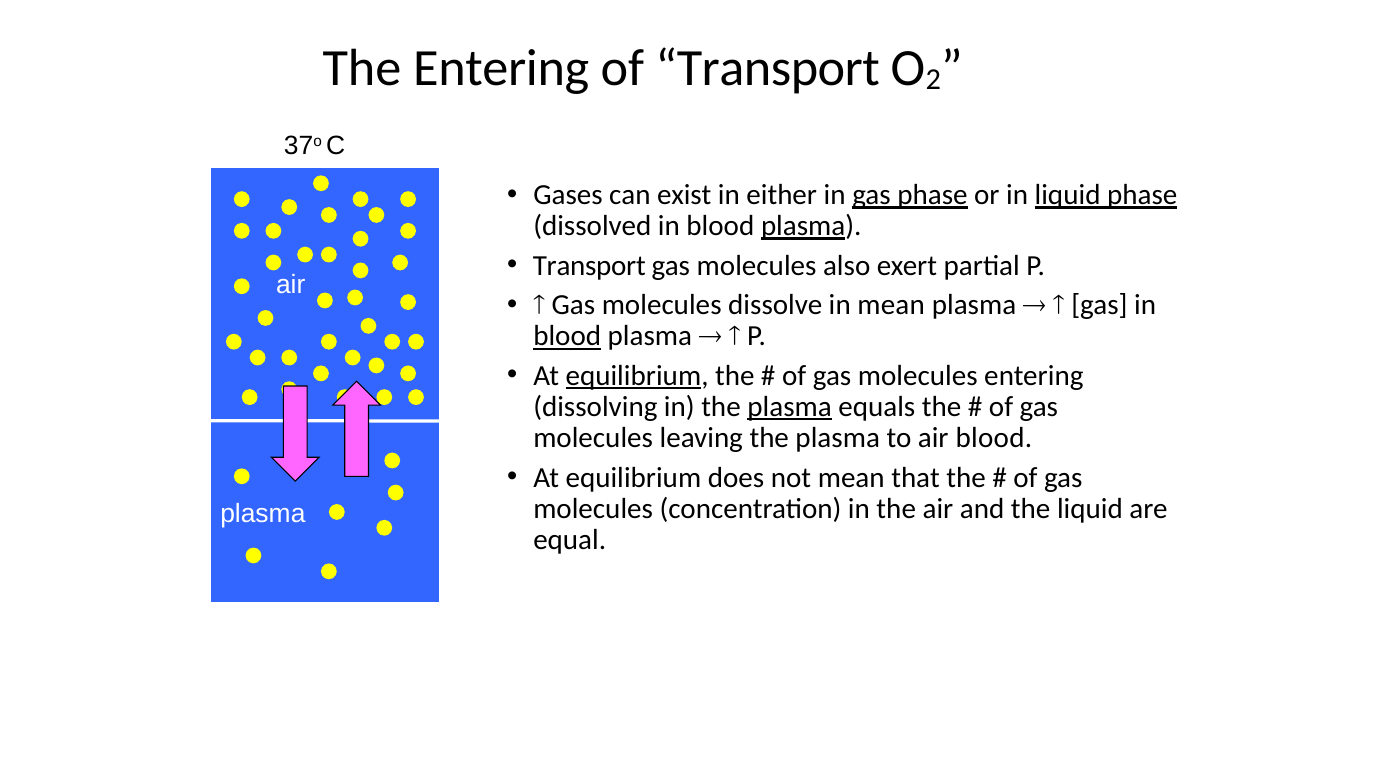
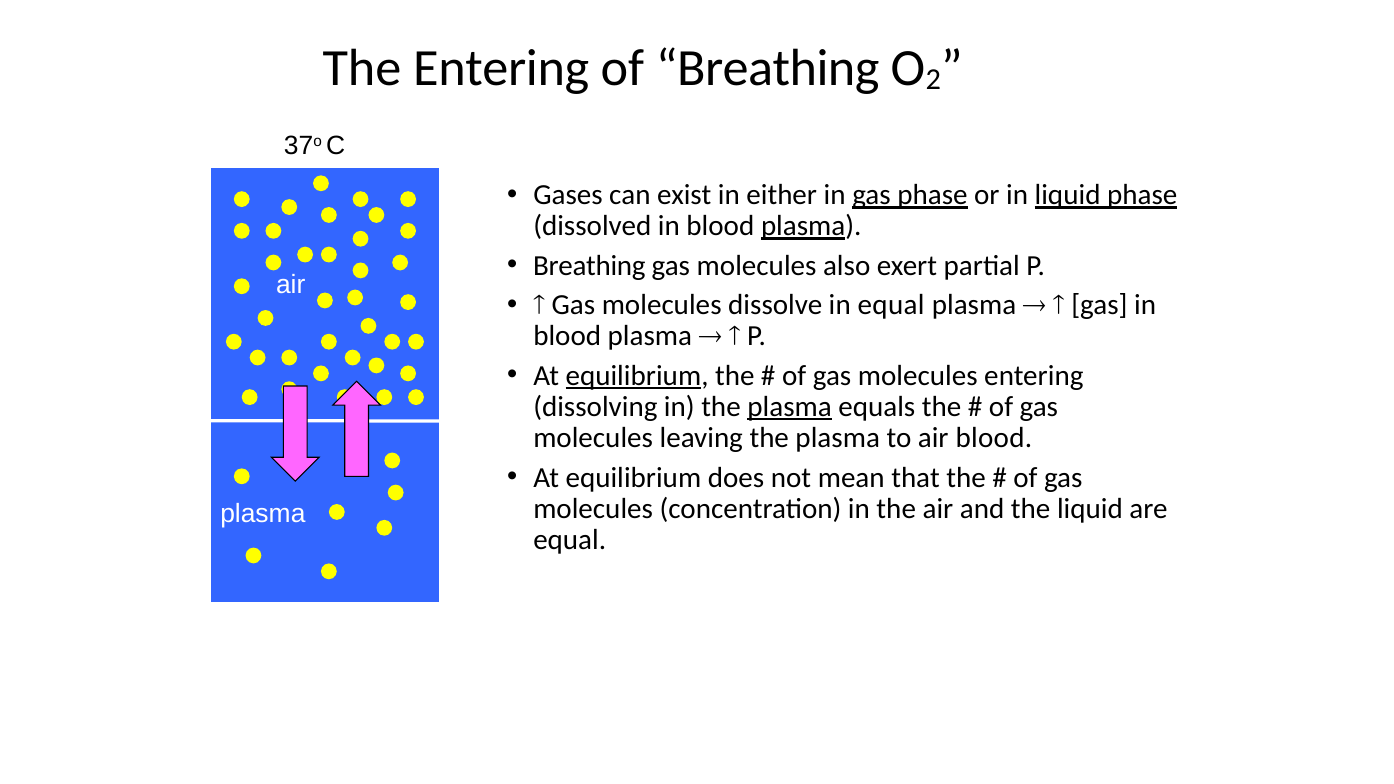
of Transport: Transport -> Breathing
Transport at (589, 266): Transport -> Breathing
in mean: mean -> equal
blood at (567, 336) underline: present -> none
